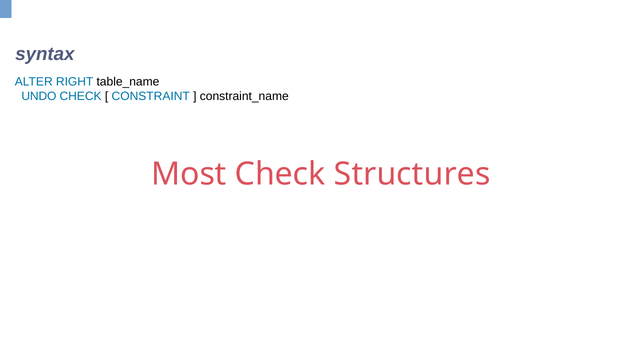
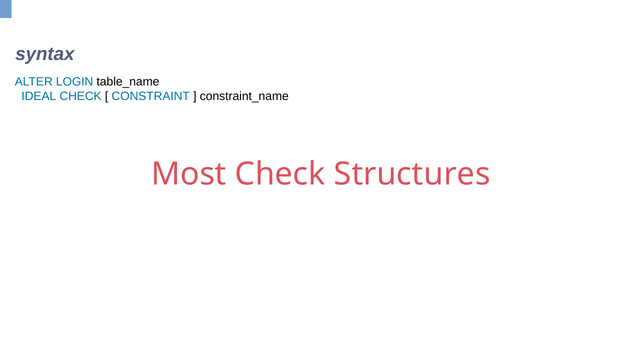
RIGHT: RIGHT -> LOGIN
UNDO: UNDO -> IDEAL
